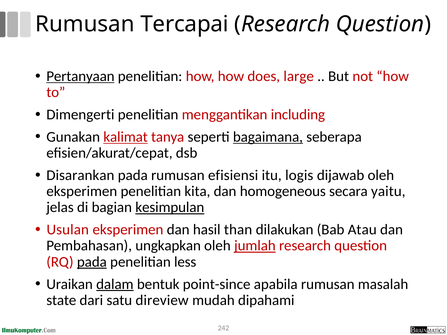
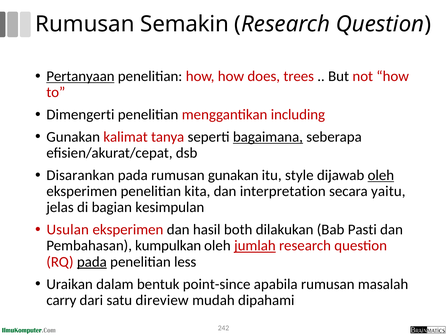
Tercapai: Tercapai -> Semakin
large: large -> trees
kalimat underline: present -> none
rumusan efisiensi: efisiensi -> gunakan
logis: logis -> style
oleh at (381, 175) underline: none -> present
homogeneous: homogeneous -> interpretation
kesimpulan underline: present -> none
than: than -> both
Atau: Atau -> Pasti
ungkapkan: ungkapkan -> kumpulkan
dalam underline: present -> none
state: state -> carry
